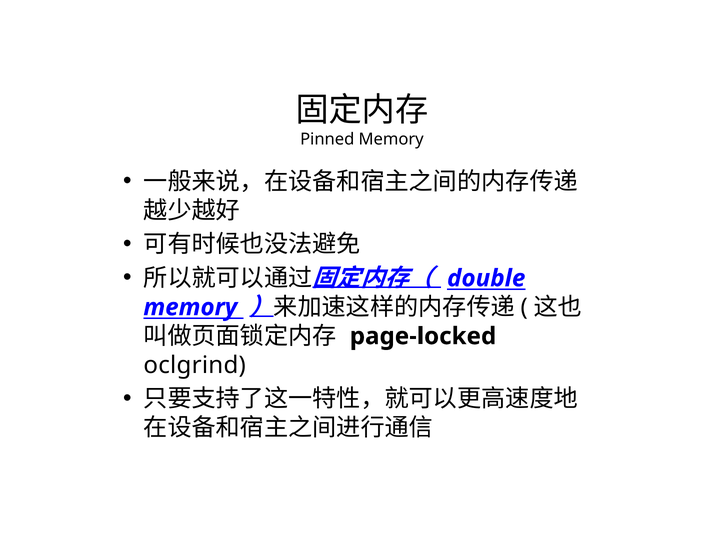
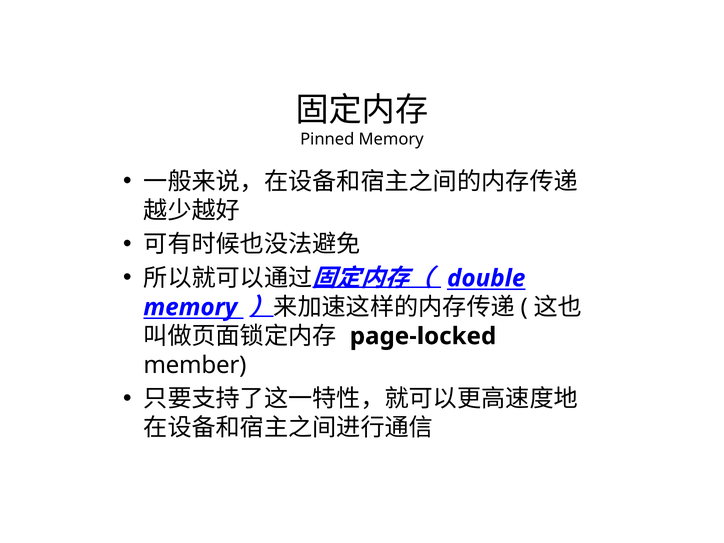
oclgrind: oclgrind -> member
